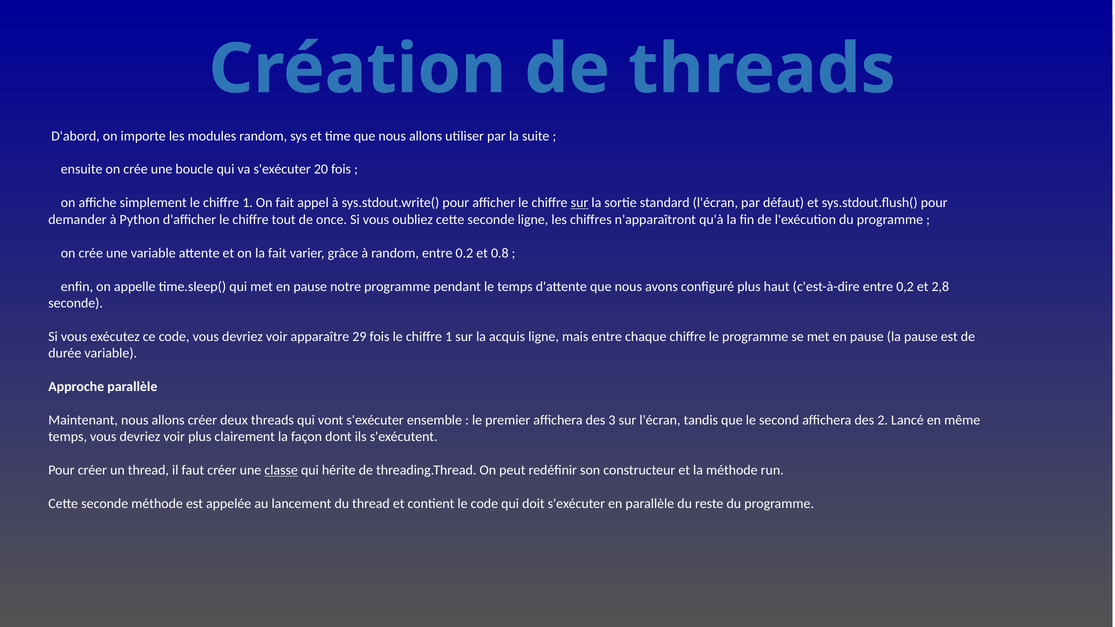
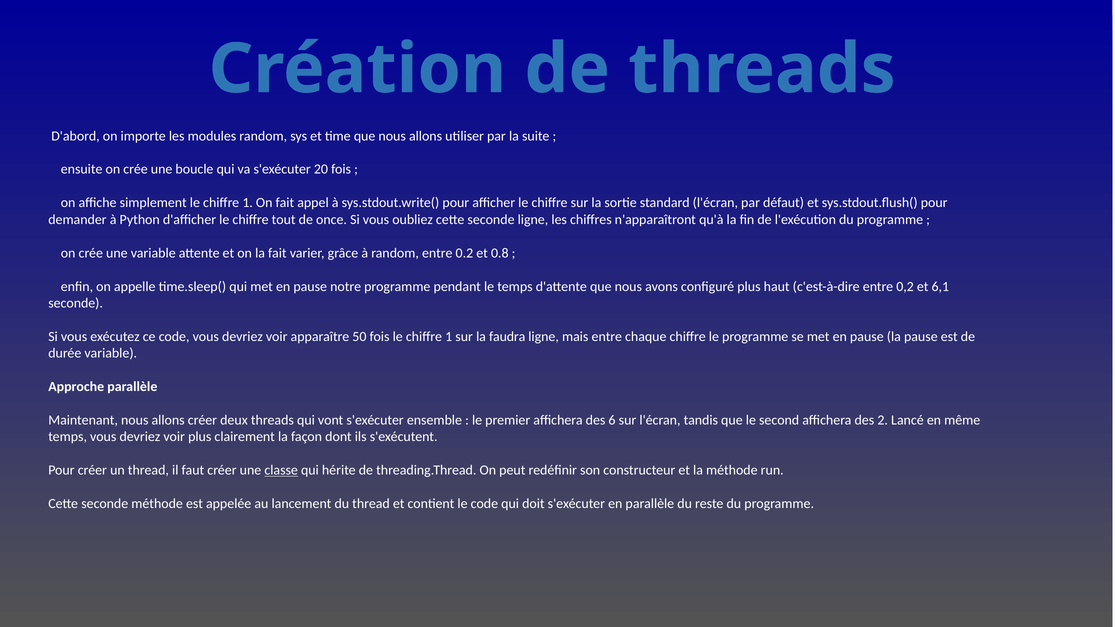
sur at (580, 203) underline: present -> none
2,8: 2,8 -> 6,1
29: 29 -> 50
acquis: acquis -> faudra
3: 3 -> 6
